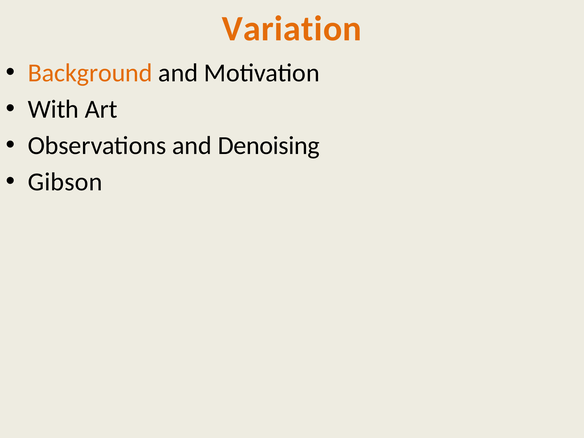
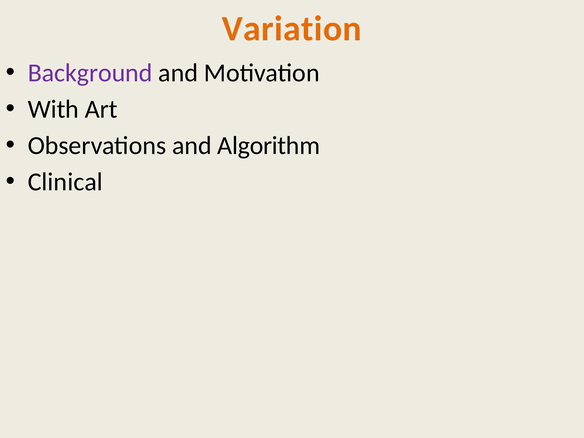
Background colour: orange -> purple
Denoising: Denoising -> Algorithm
Gibson: Gibson -> Clinical
